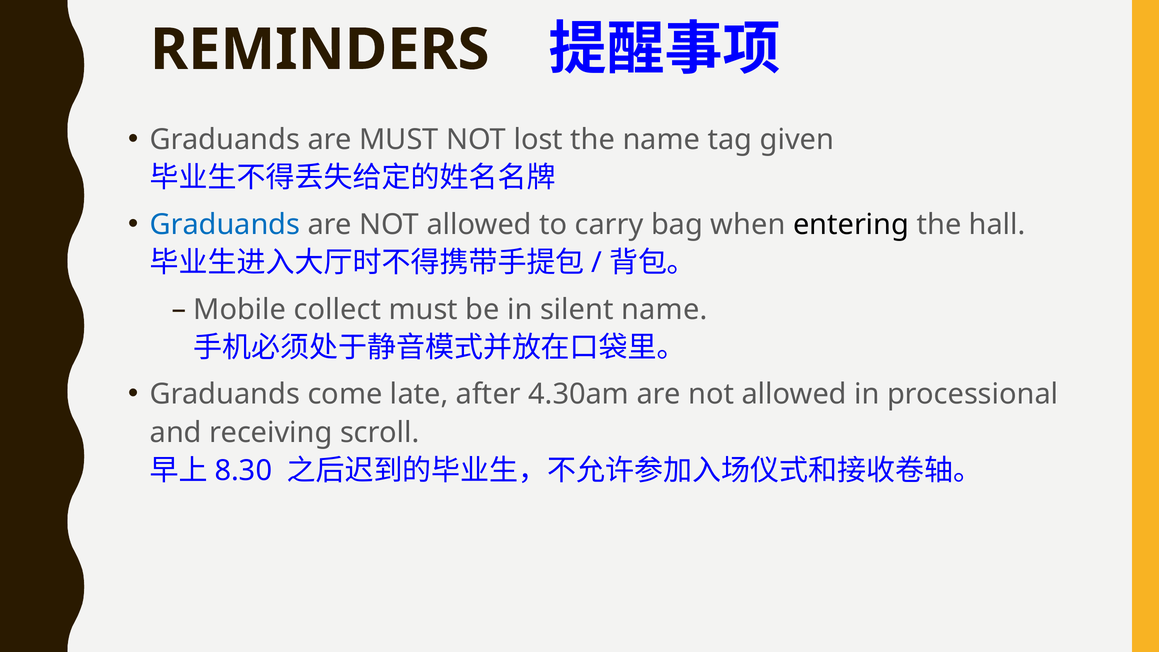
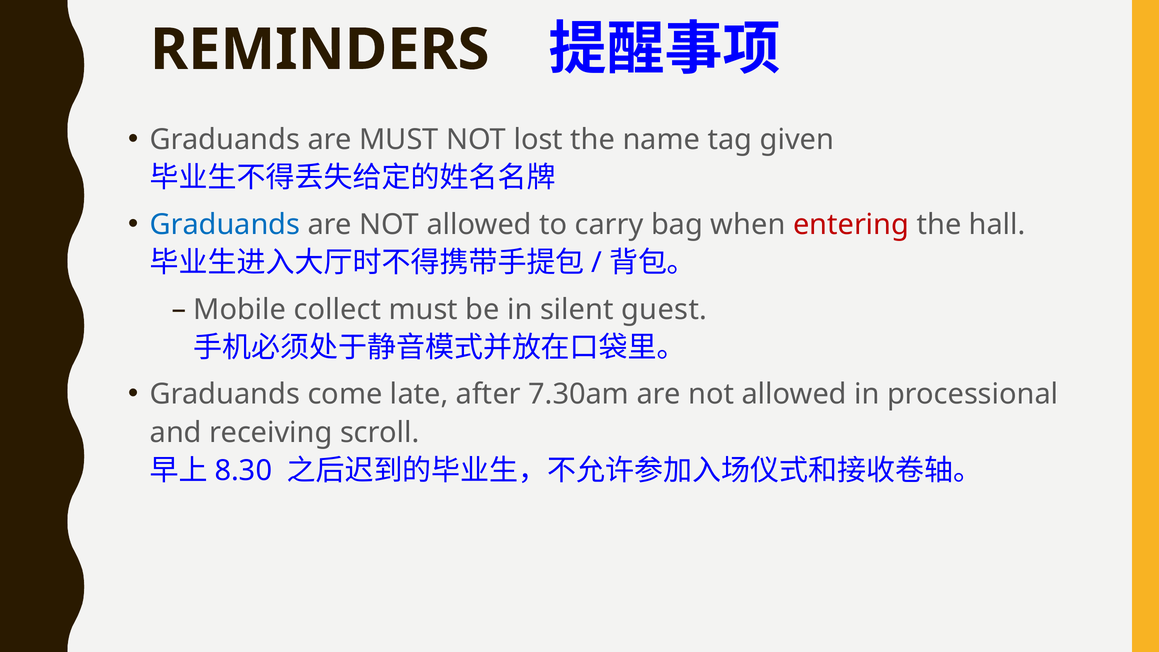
entering colour: black -> red
silent name: name -> guest
4.30am: 4.30am -> 7.30am
